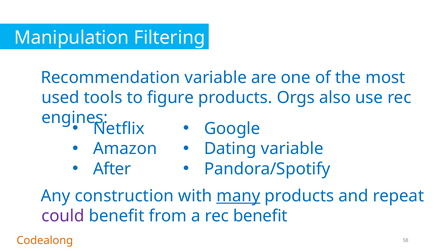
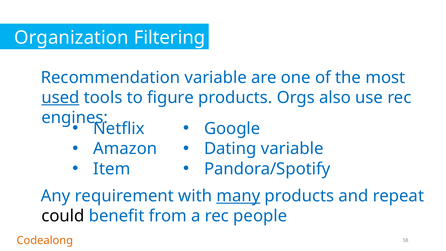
Manipulation: Manipulation -> Organization
used underline: none -> present
After: After -> Item
construction: construction -> requirement
could colour: purple -> black
rec benefit: benefit -> people
